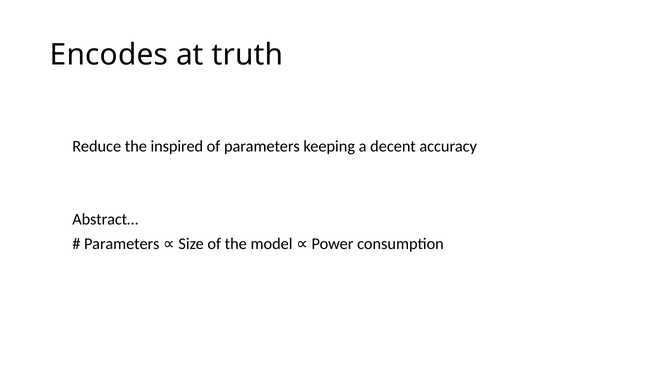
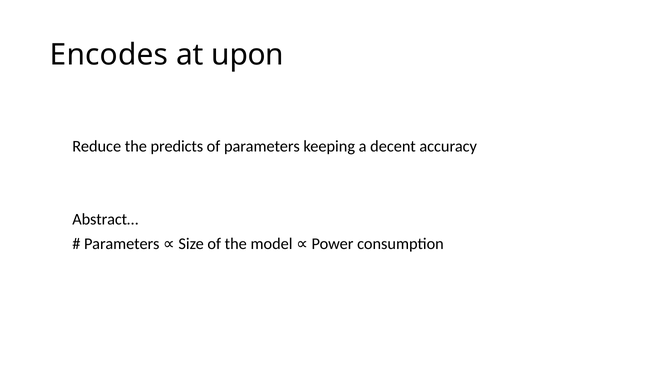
truth: truth -> upon
inspired: inspired -> predicts
